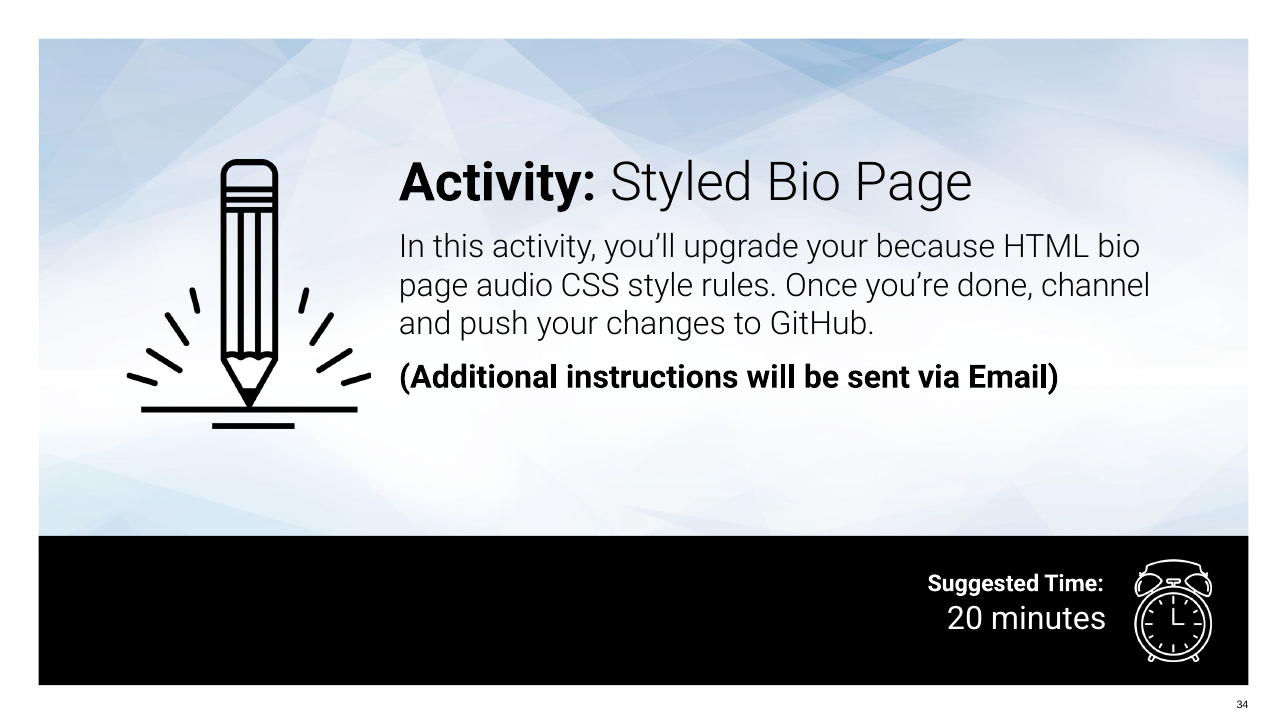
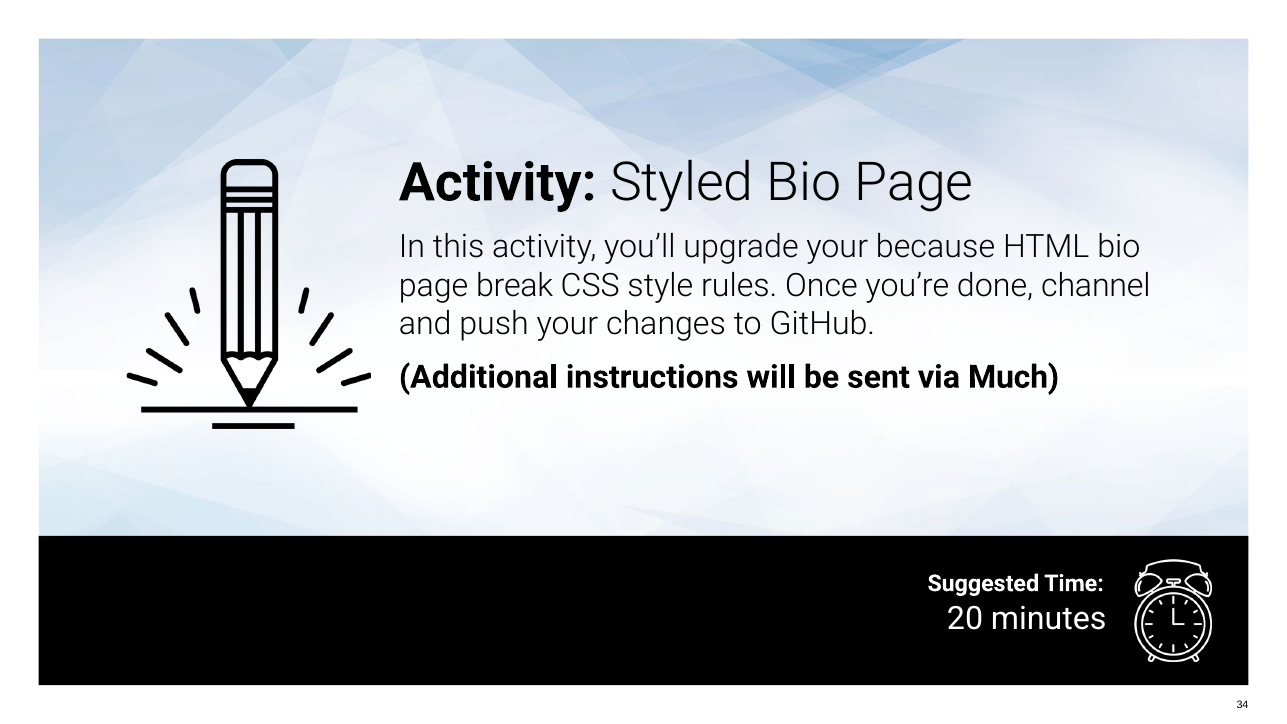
audio: audio -> break
Email: Email -> Much
